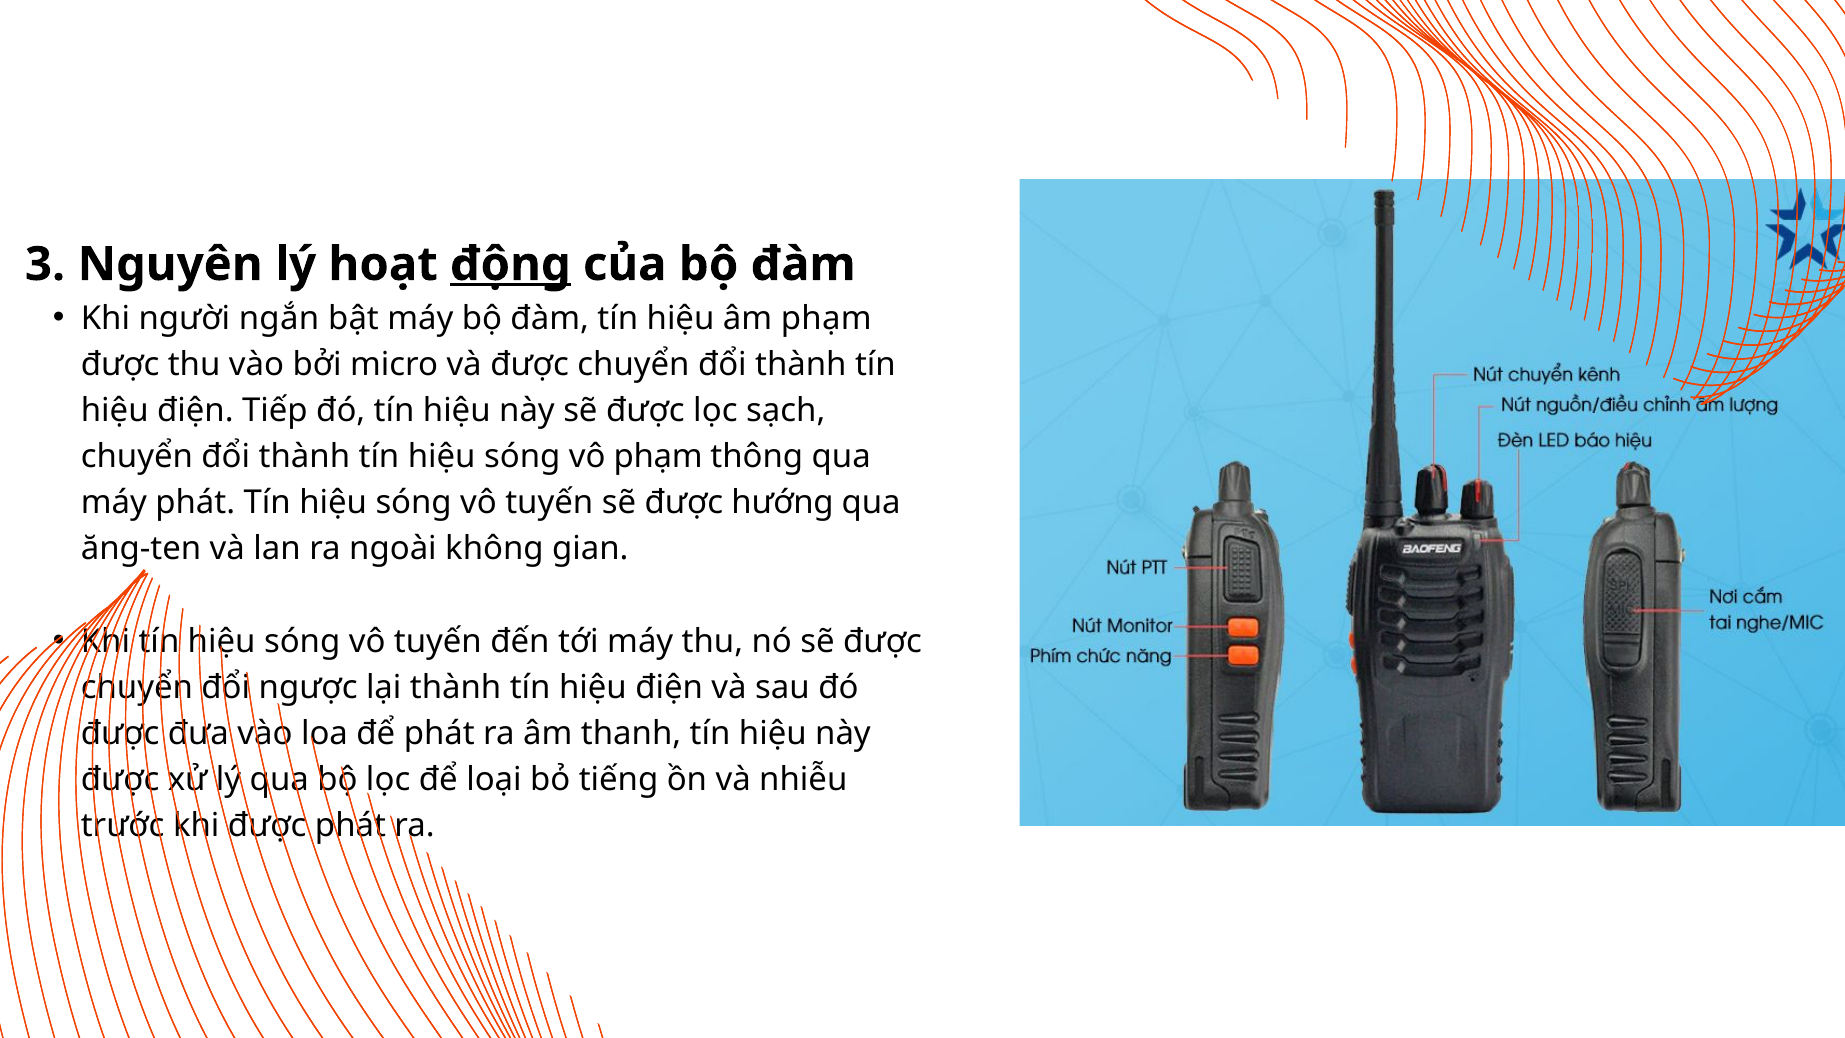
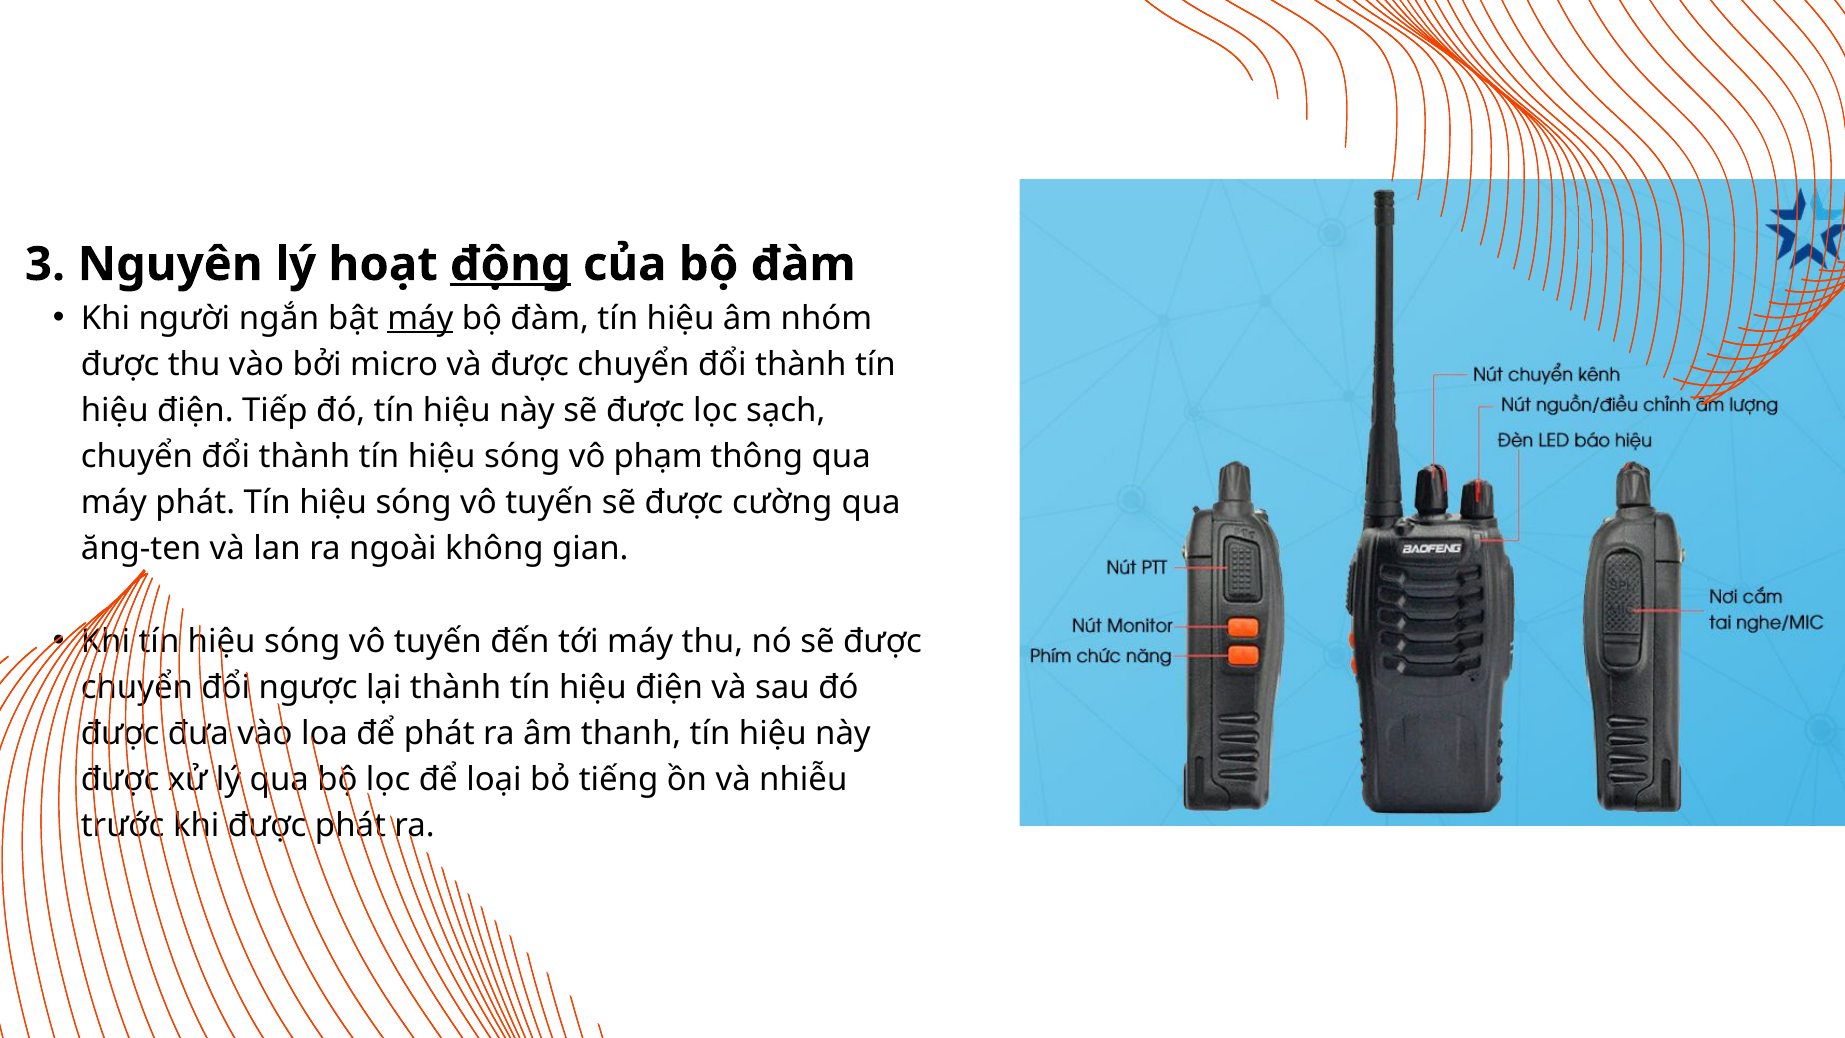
máy at (420, 318) underline: none -> present
âm phạm: phạm -> nhóm
hướng: hướng -> cường
